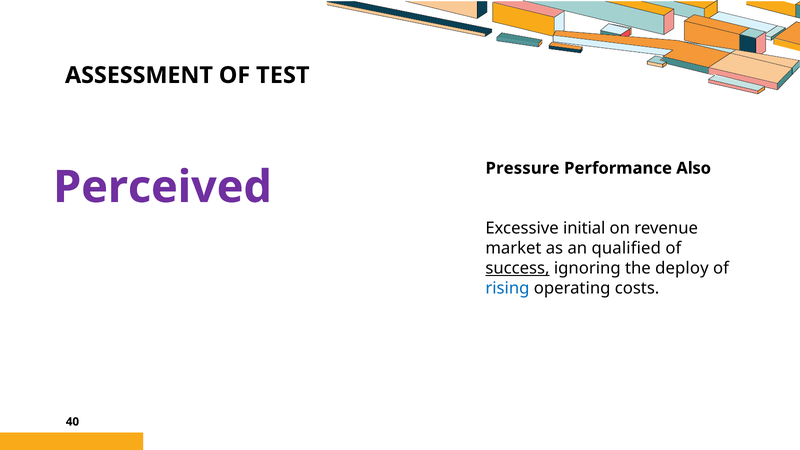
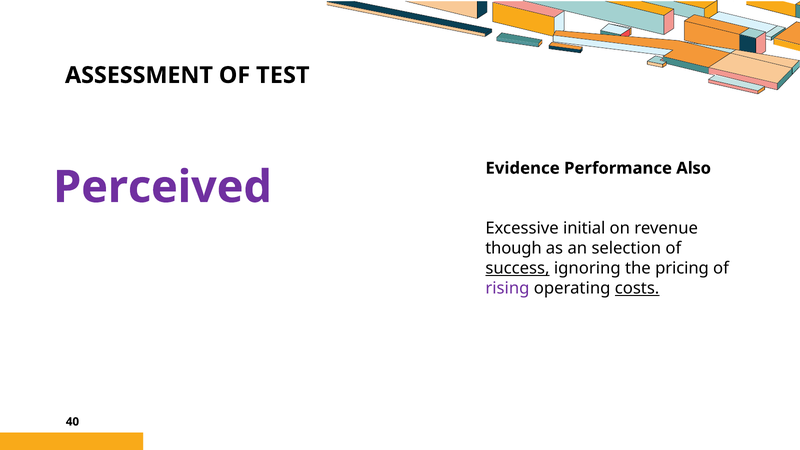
Pressure: Pressure -> Evidence
market: market -> though
qualified: qualified -> selection
deploy: deploy -> pricing
rising colour: blue -> purple
costs underline: none -> present
